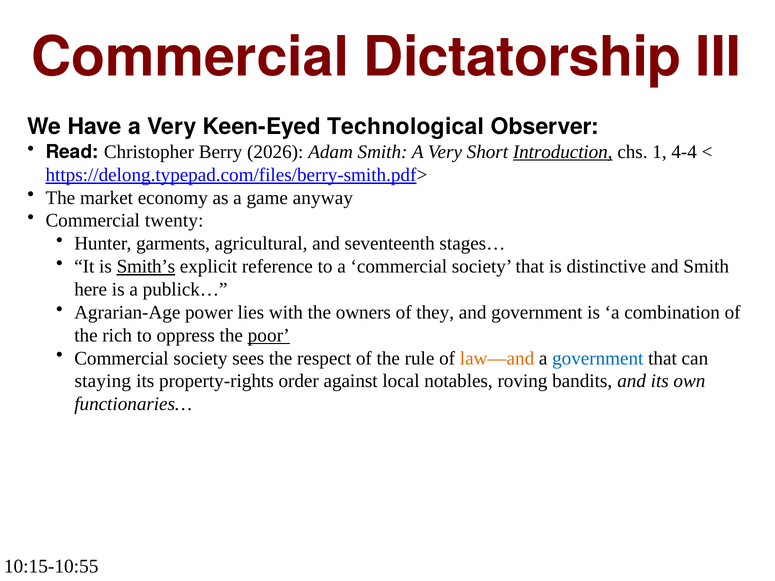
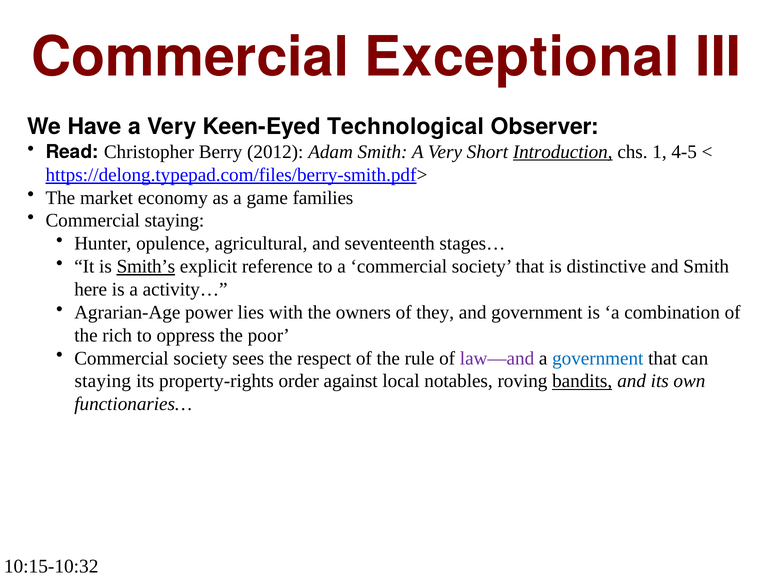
Dictatorship: Dictatorship -> Exceptional
2026: 2026 -> 2012
4-4: 4-4 -> 4-5
anyway: anyway -> families
Commercial twenty: twenty -> staying
garments: garments -> opulence
publick…: publick… -> activity…
poor underline: present -> none
law—and colour: orange -> purple
bandits underline: none -> present
10:15-10:55: 10:15-10:55 -> 10:15-10:32
